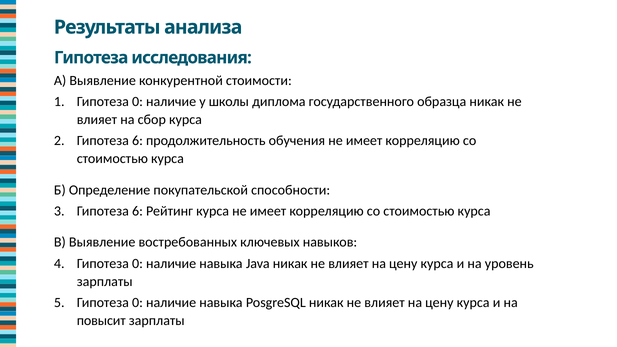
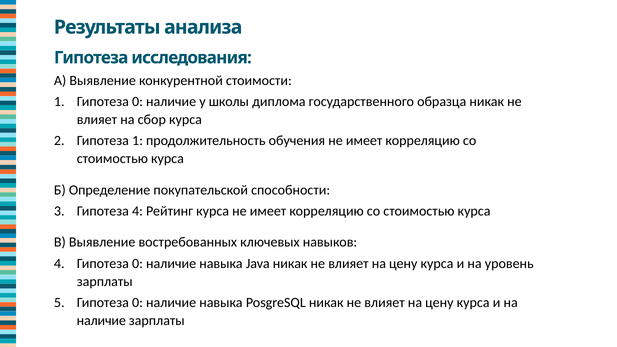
6 at (137, 141): 6 -> 1
6 at (137, 211): 6 -> 4
повысит at (101, 321): повысит -> наличие
